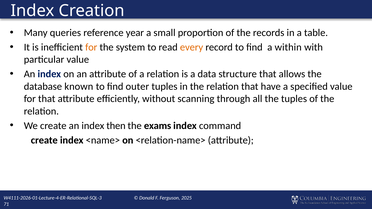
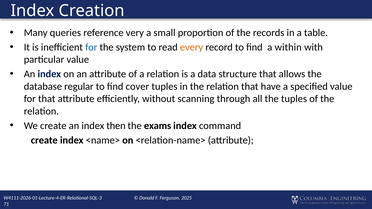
year: year -> very
for at (91, 47) colour: orange -> blue
known: known -> regular
outer: outer -> cover
